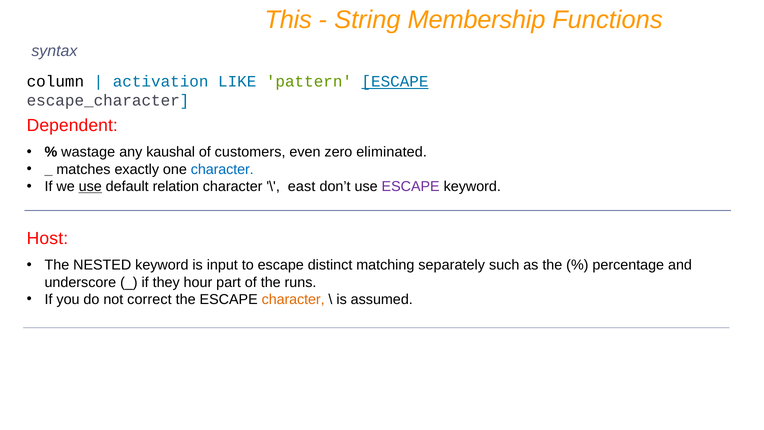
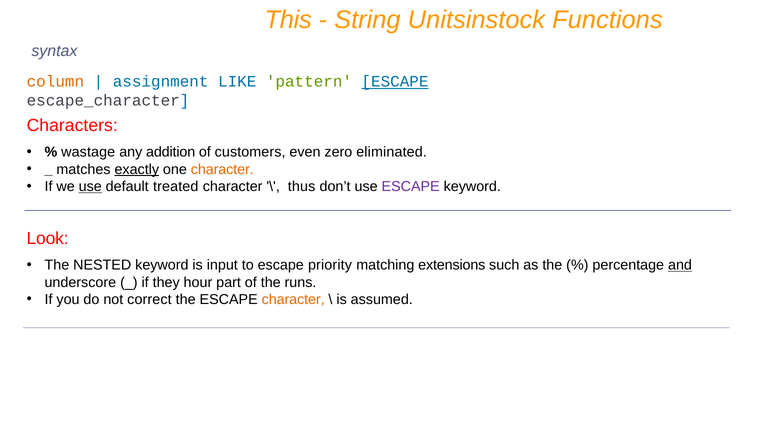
Membership: Membership -> Unitsinstock
column colour: black -> orange
activation: activation -> assignment
Dependent: Dependent -> Characters
kaushal: kaushal -> addition
exactly underline: none -> present
character at (222, 169) colour: blue -> orange
relation: relation -> treated
east: east -> thus
Host: Host -> Look
distinct: distinct -> priority
separately: separately -> extensions
and underline: none -> present
